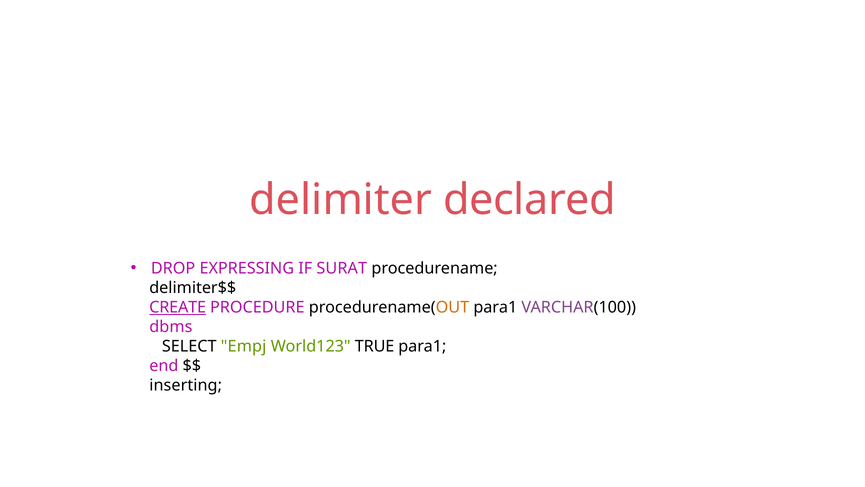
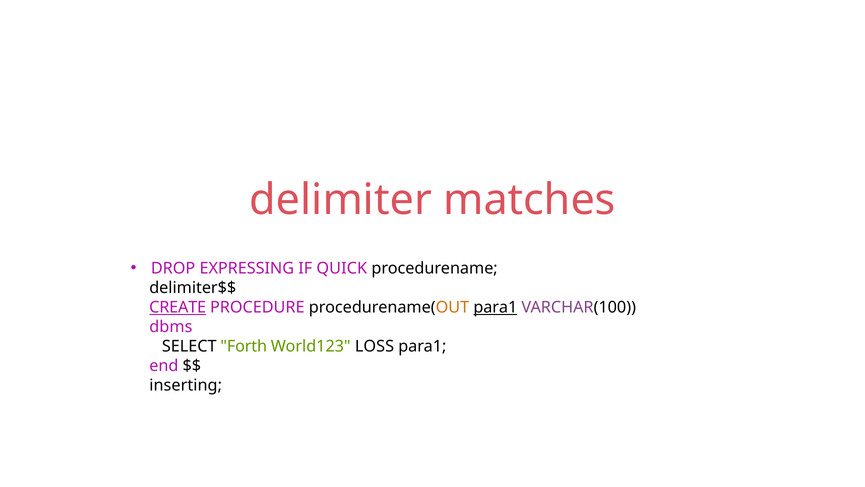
declared: declared -> matches
SURAT: SURAT -> QUICK
para1 at (495, 307) underline: none -> present
Empj: Empj -> Forth
TRUE: TRUE -> LOSS
